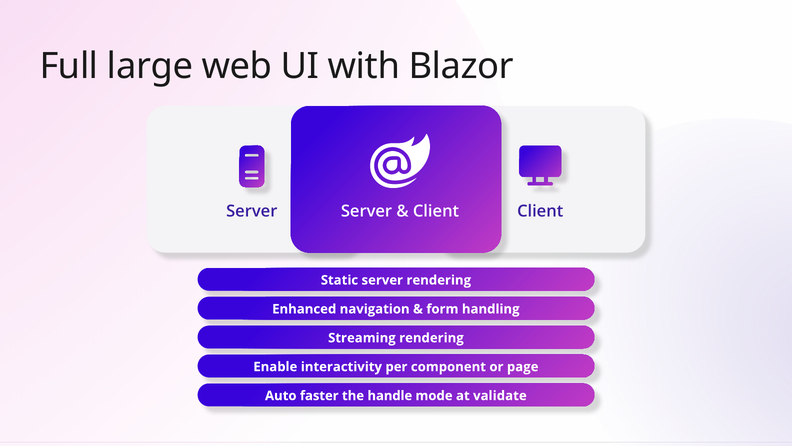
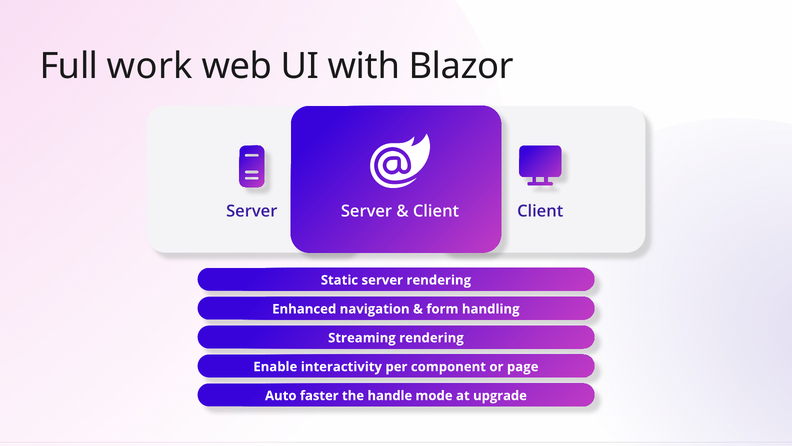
large: large -> work
validate: validate -> upgrade
